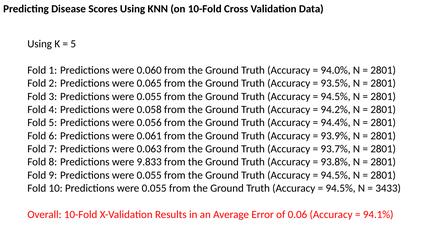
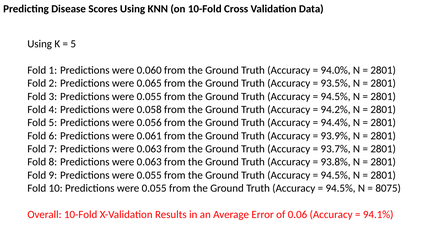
8 Predictions were 9.833: 9.833 -> 0.063
3433: 3433 -> 8075
